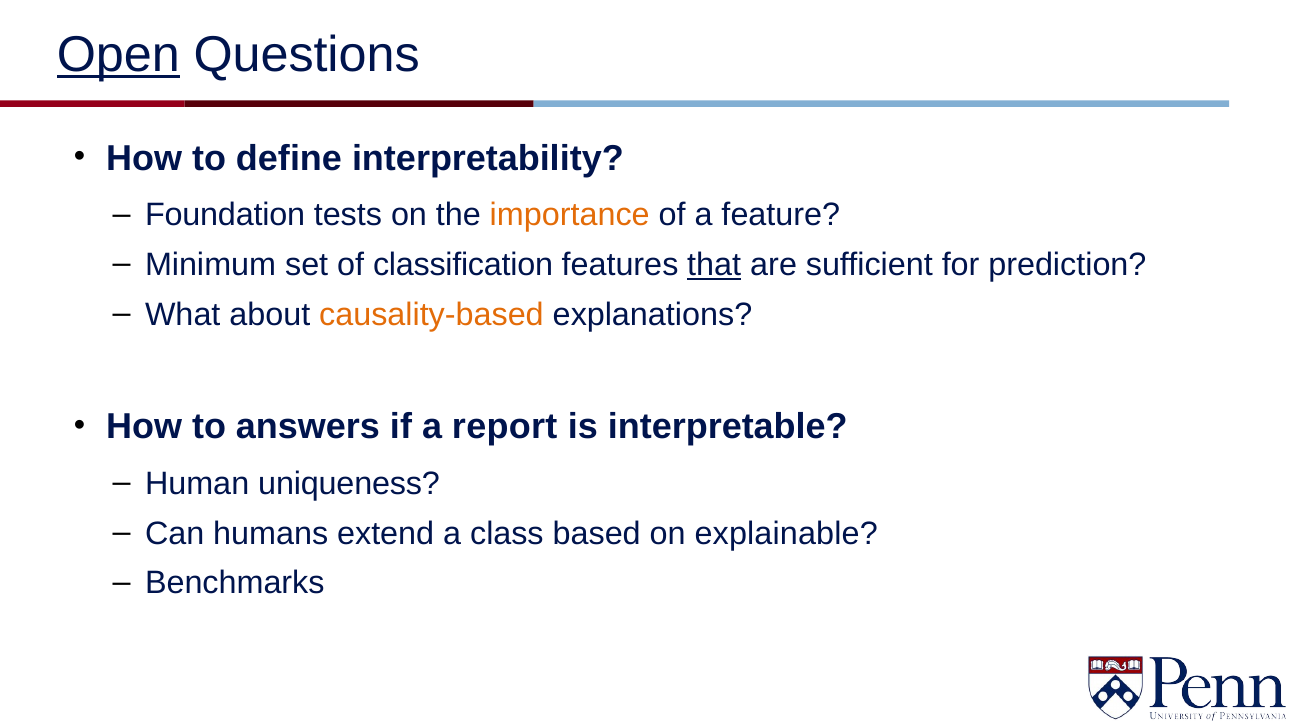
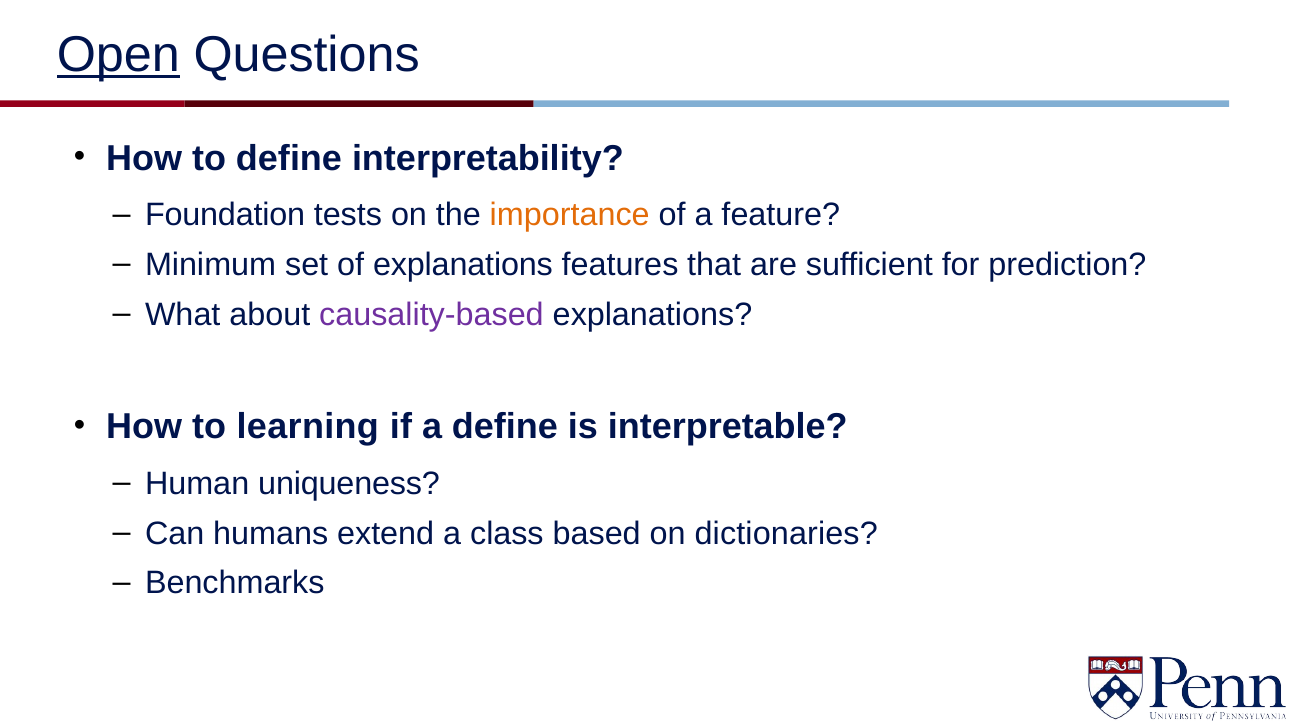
of classification: classification -> explanations
that underline: present -> none
causality-based colour: orange -> purple
answers: answers -> learning
a report: report -> define
explainable: explainable -> dictionaries
